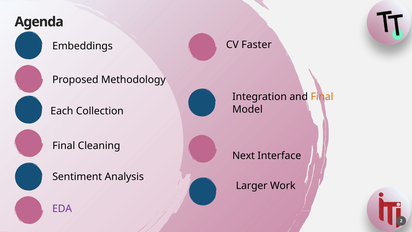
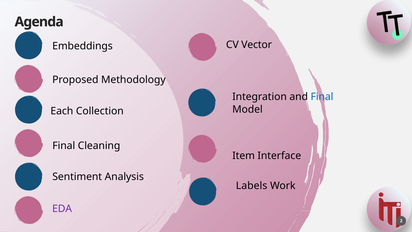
Faster: Faster -> Vector
Final at (322, 97) colour: orange -> blue
Next: Next -> Item
Larger: Larger -> Labels
